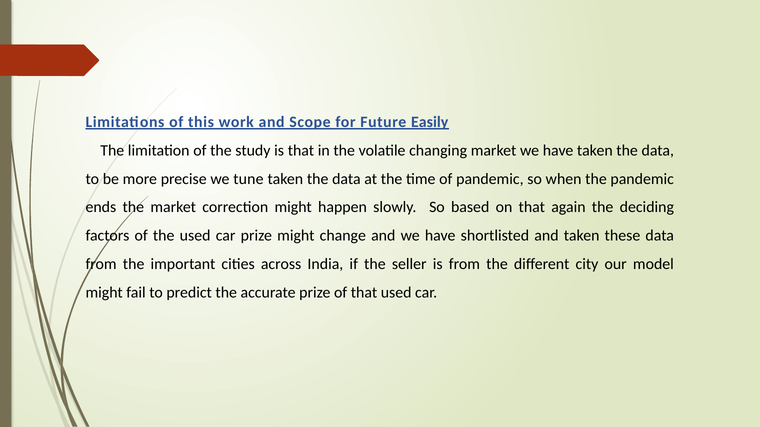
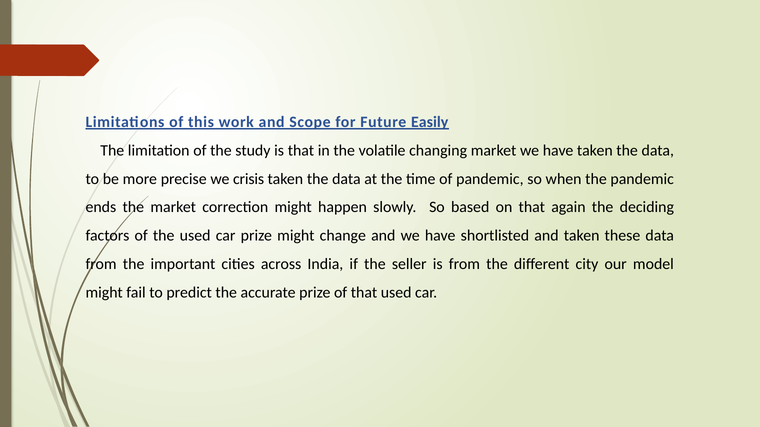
tune: tune -> crisis
